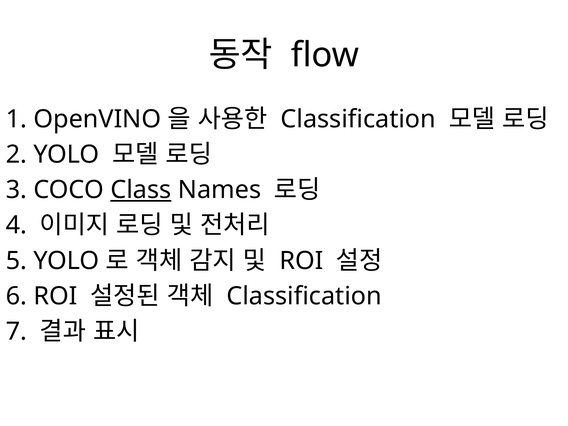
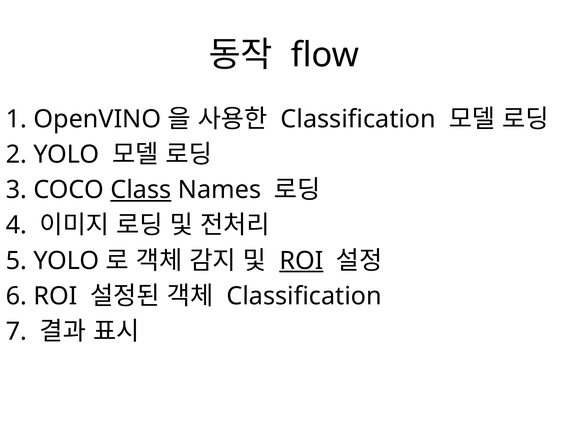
ROI at (301, 261) underline: none -> present
